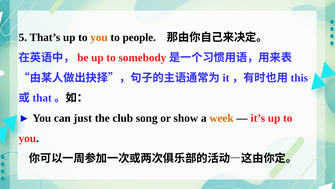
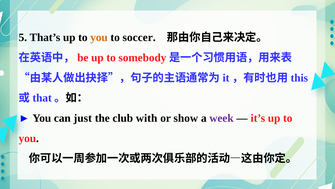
people: people -> soccer
song: song -> with
week colour: orange -> purple
